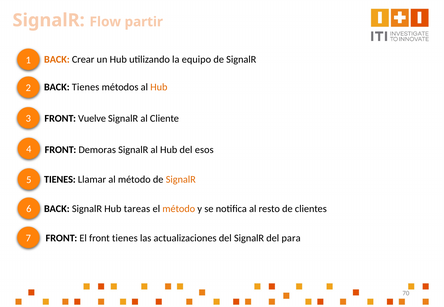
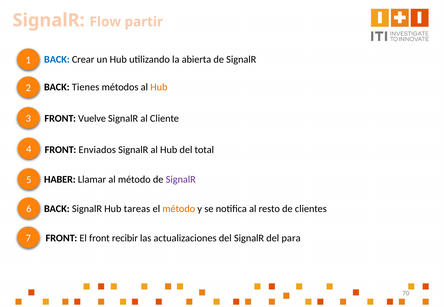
BACK at (57, 60) colour: orange -> blue
equipo: equipo -> abierta
Demoras: Demoras -> Enviados
esos: esos -> total
TIENES at (60, 180): TIENES -> HABER
SignalR at (181, 180) colour: orange -> purple
front tienes: tienes -> recibir
